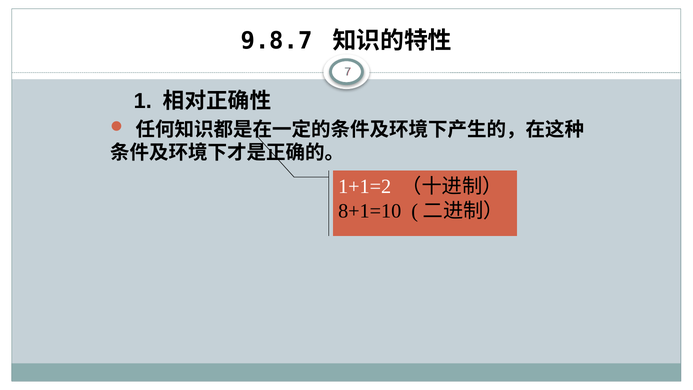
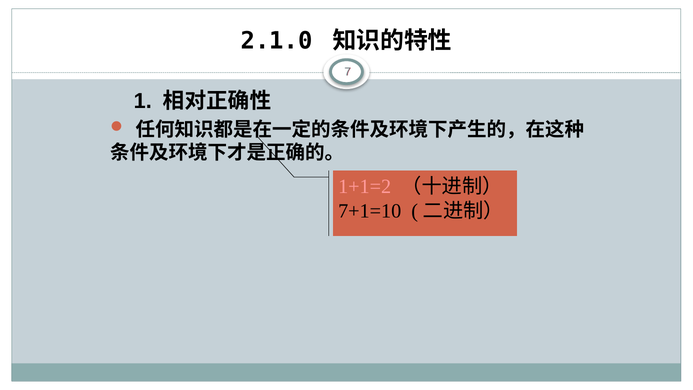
9.8.7: 9.8.7 -> 2.1.0
1+1=2 colour: white -> pink
8+1=10: 8+1=10 -> 7+1=10
